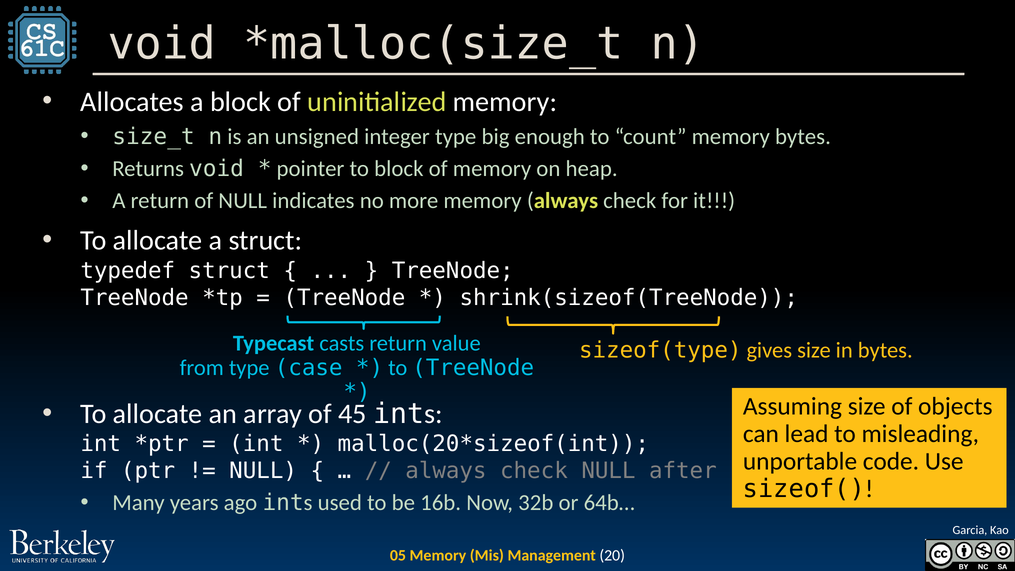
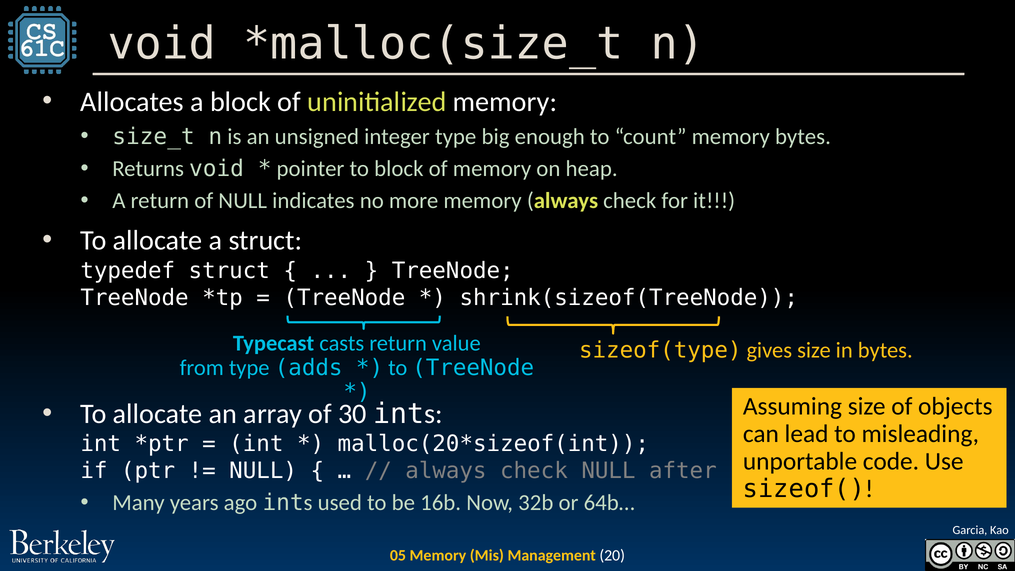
case: case -> adds
45: 45 -> 30
